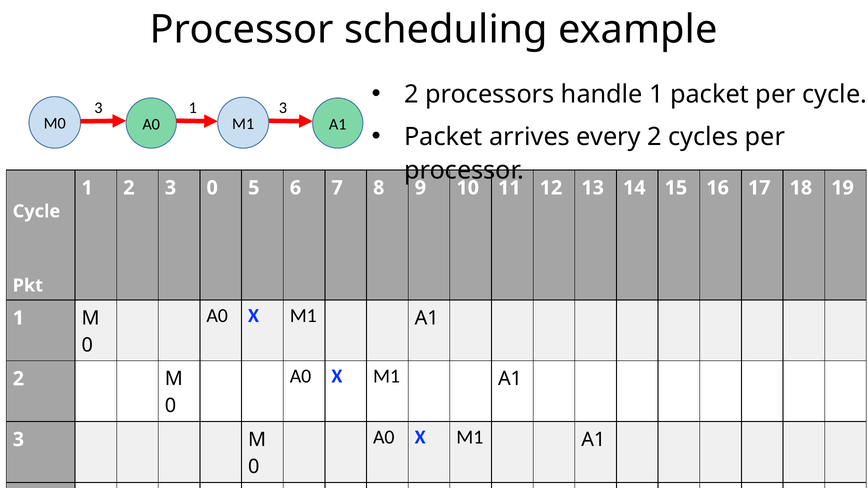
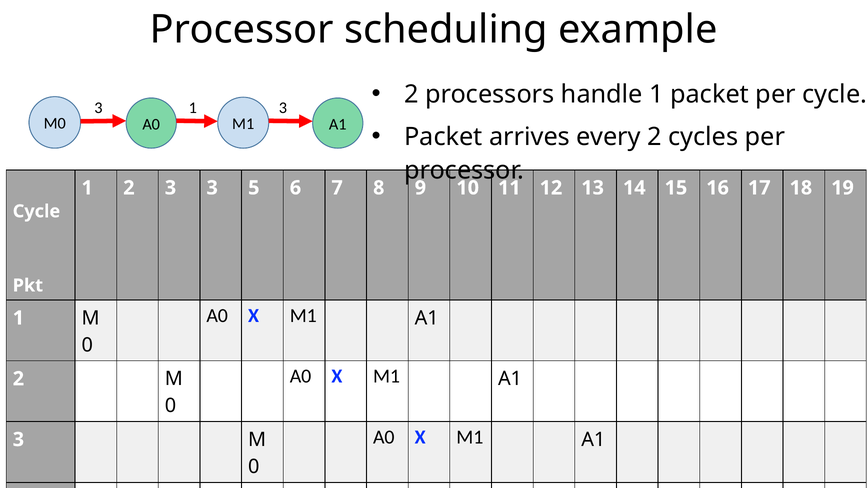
3 0: 0 -> 3
